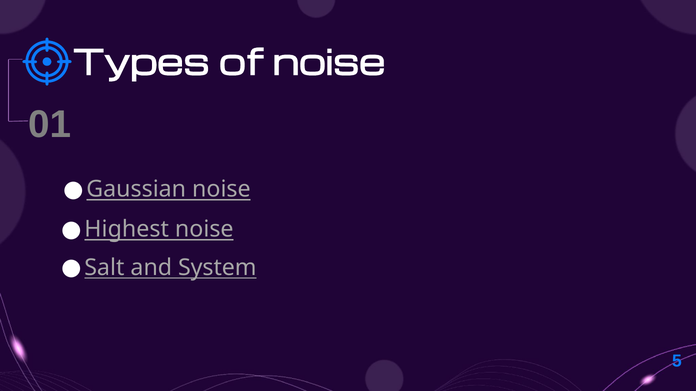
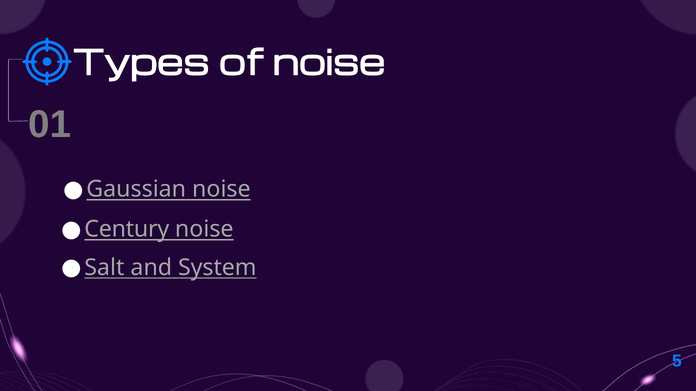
Highest: Highest -> Century
